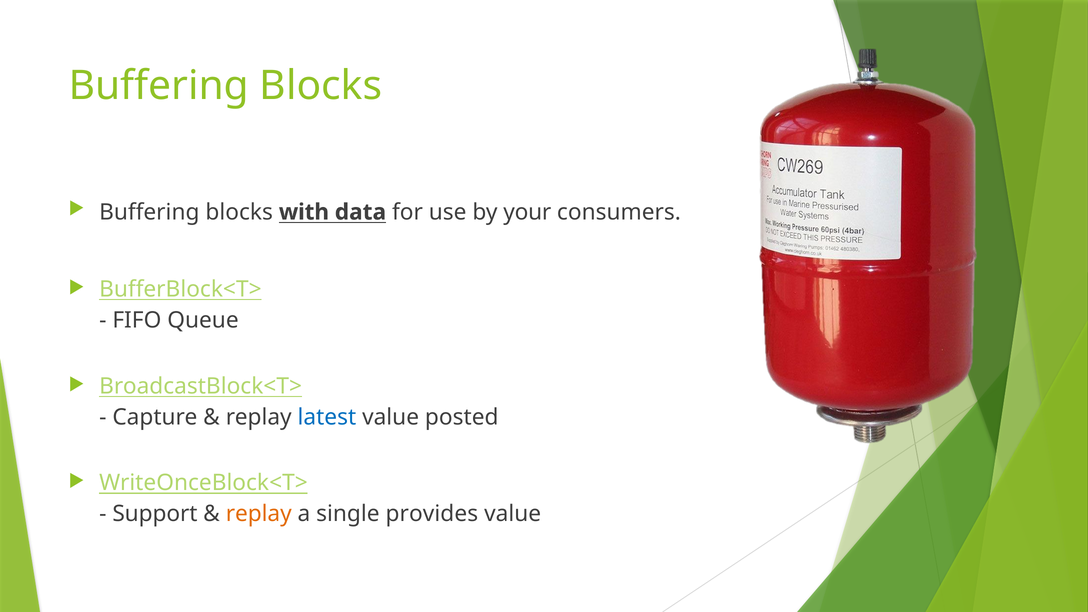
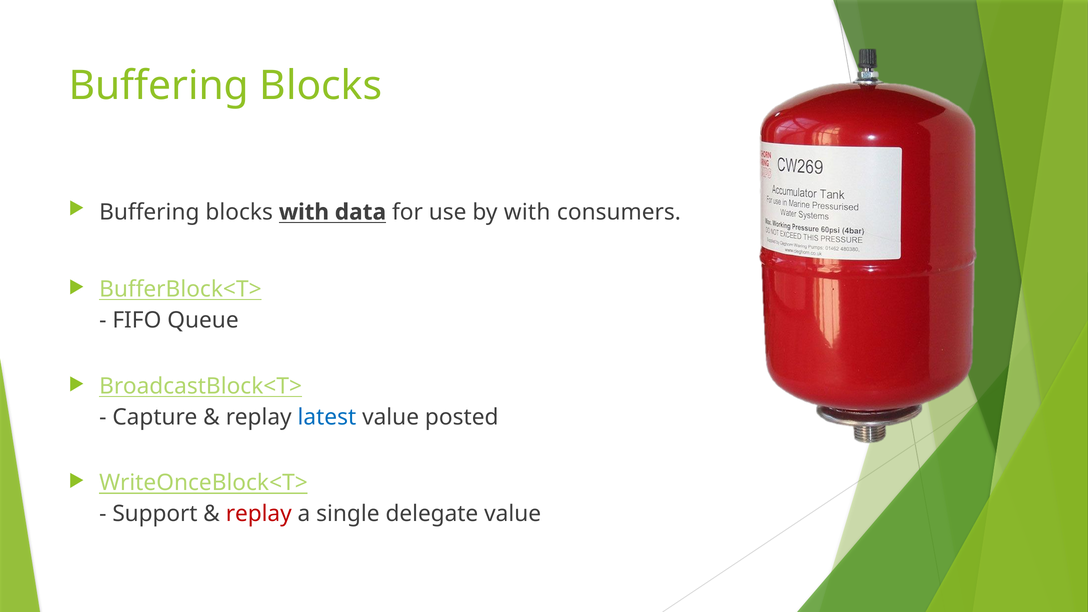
by your: your -> with
replay at (259, 514) colour: orange -> red
provides: provides -> delegate
